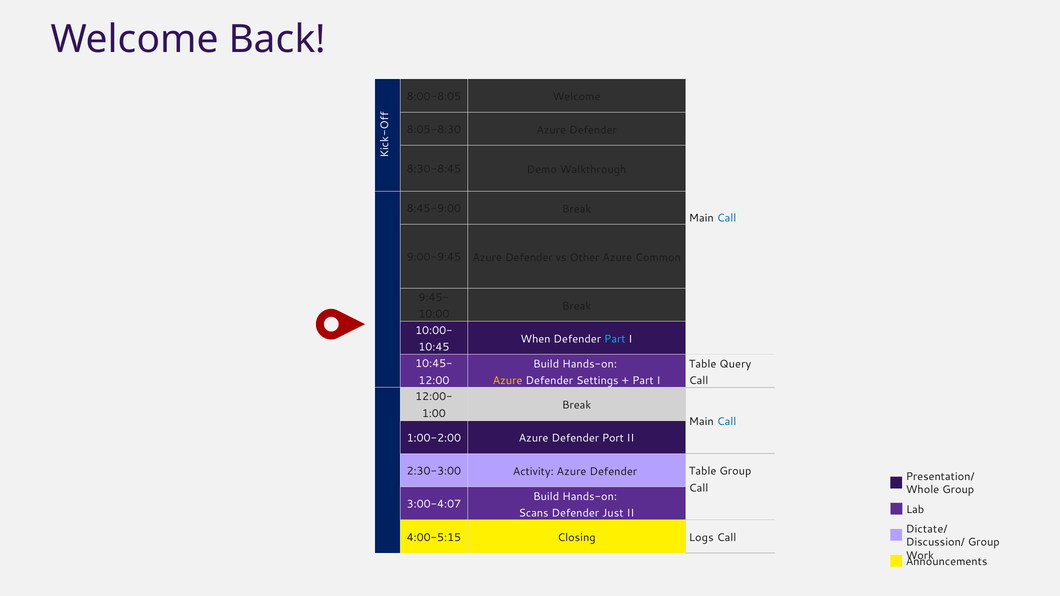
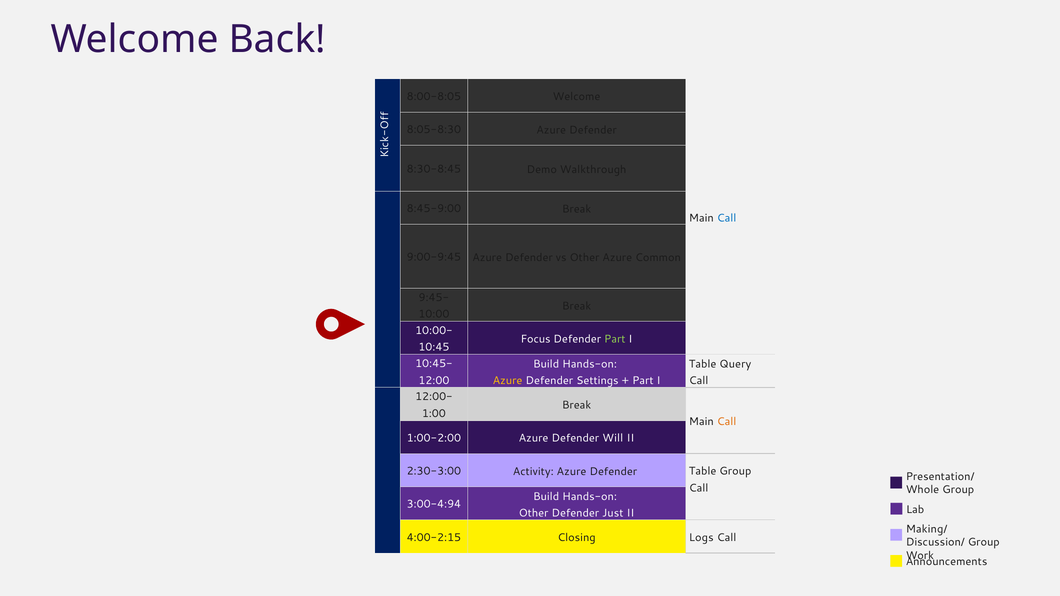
When: When -> Focus
Part at (615, 339) colour: light blue -> light green
Call at (727, 422) colour: blue -> orange
Port: Port -> Will
3:00-4:07: 3:00-4:07 -> 3:00-4:94
Scans at (534, 513): Scans -> Other
Dictate/: Dictate/ -> Making/
4:00-5:15: 4:00-5:15 -> 4:00-2:15
